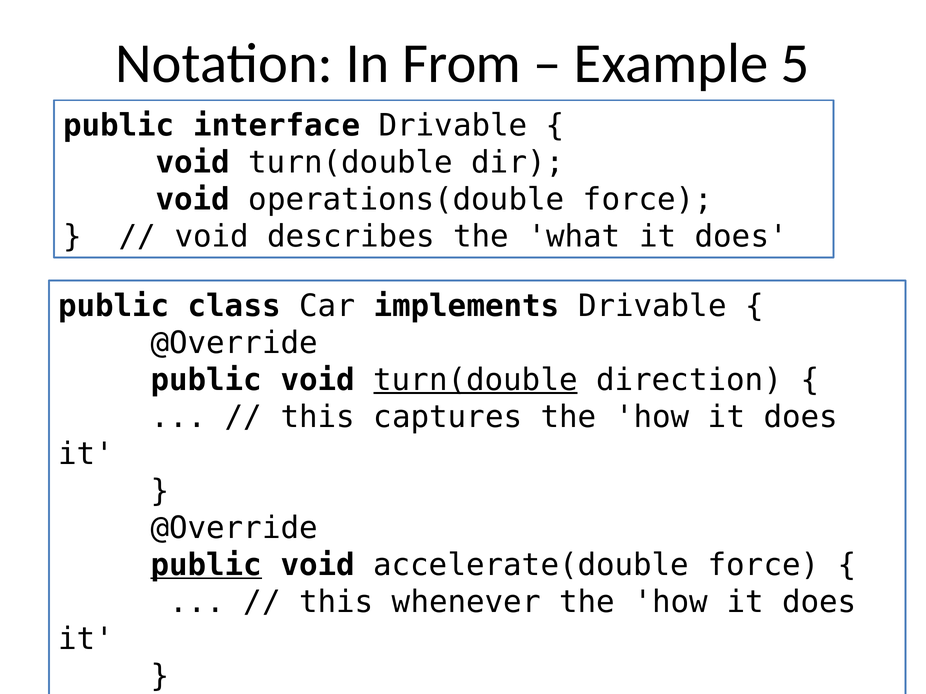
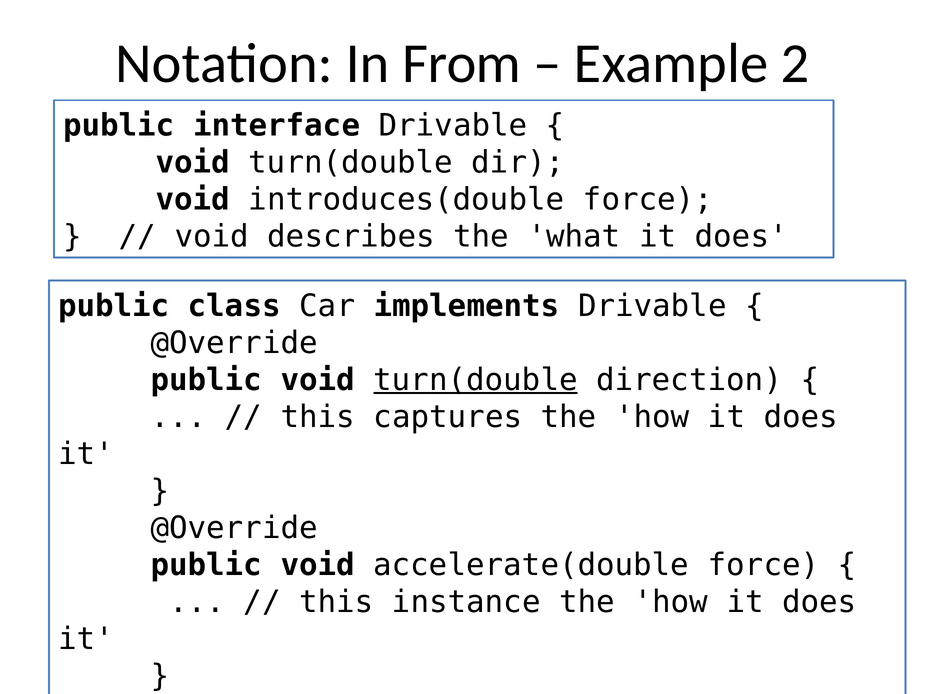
5: 5 -> 2
operations(double: operations(double -> introduces(double
public at (206, 565) underline: present -> none
whenever: whenever -> instance
